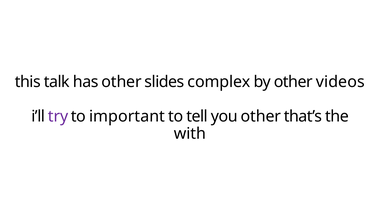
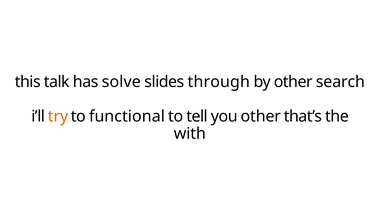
has other: other -> solve
complex: complex -> through
videos: videos -> search
try colour: purple -> orange
important: important -> functional
